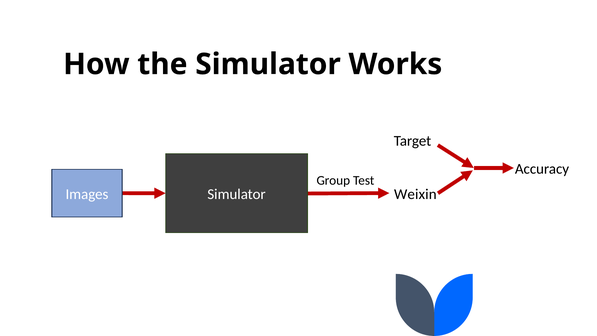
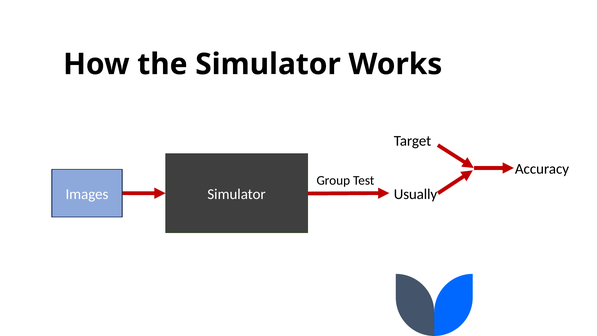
Weixin: Weixin -> Usually
